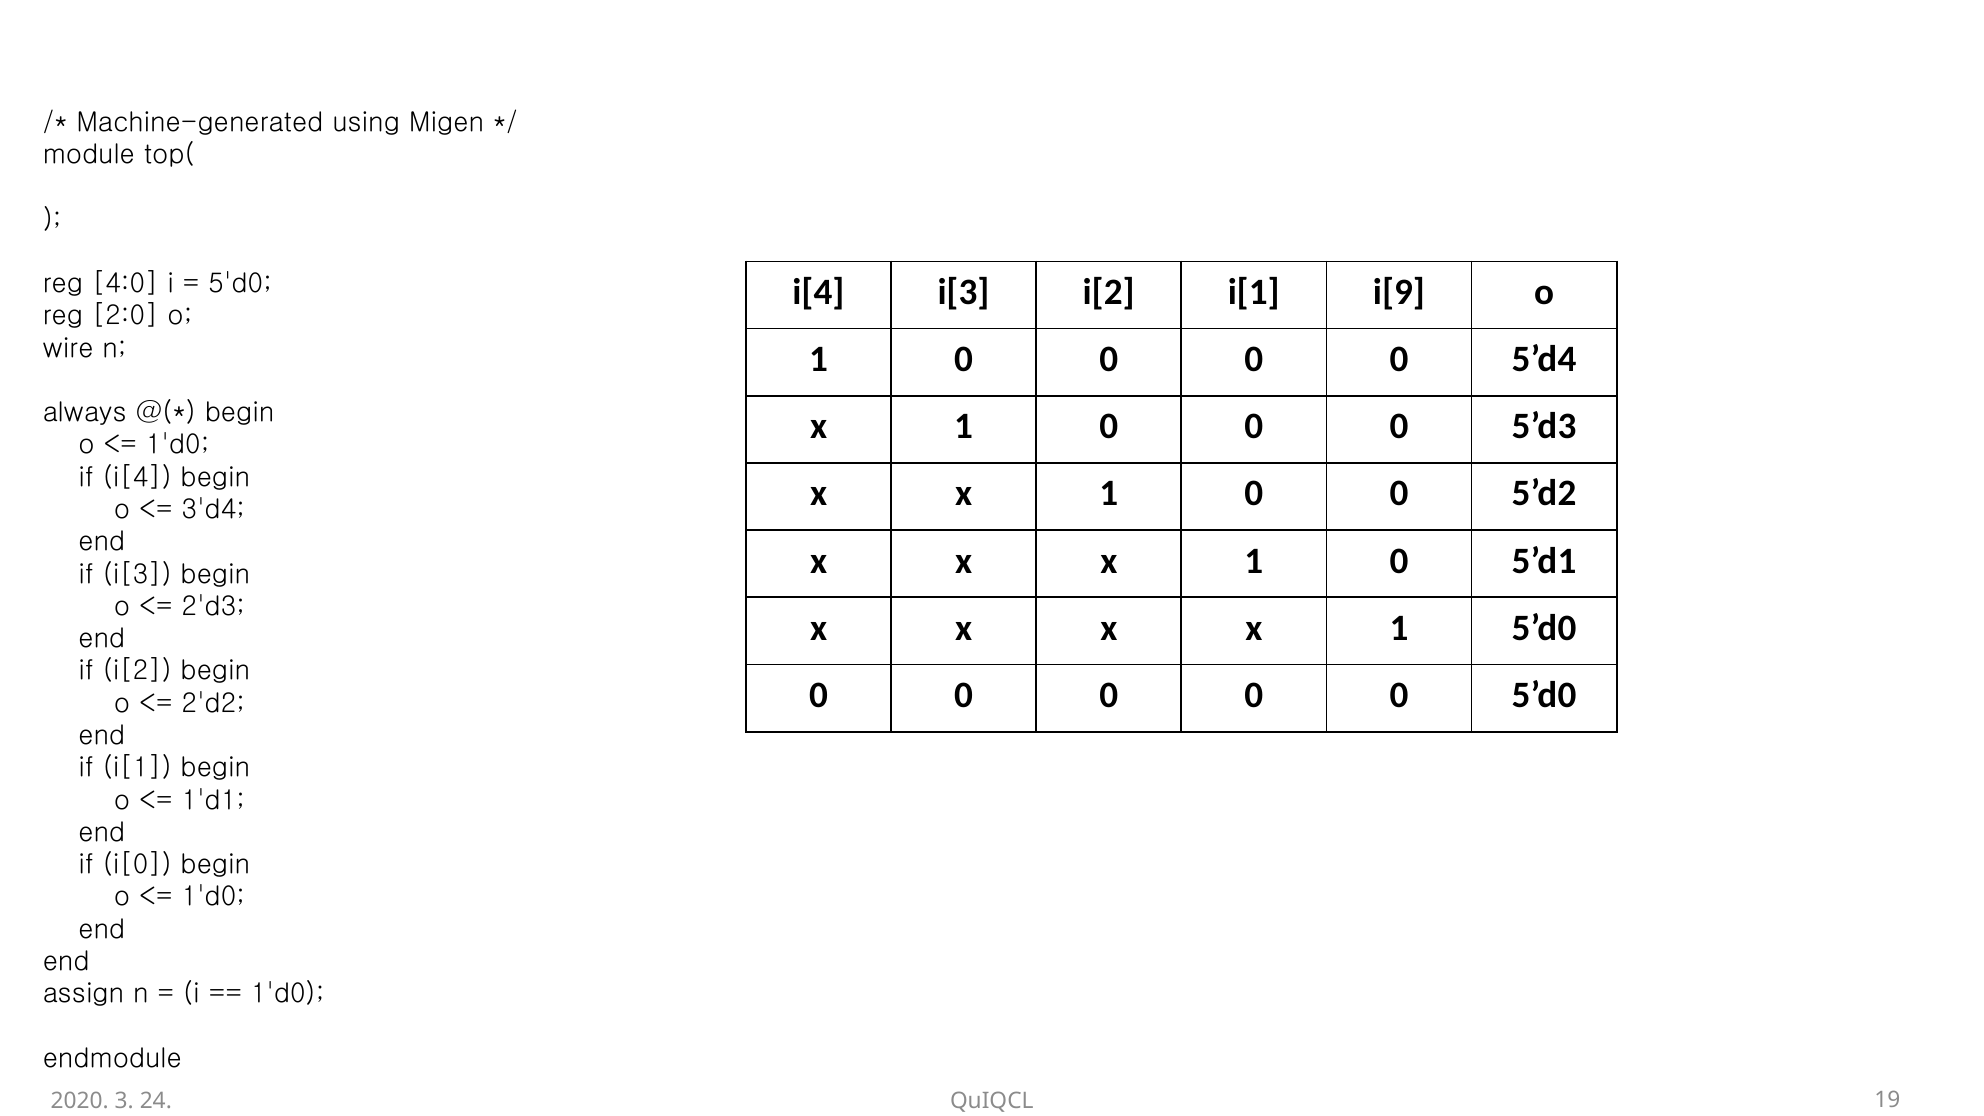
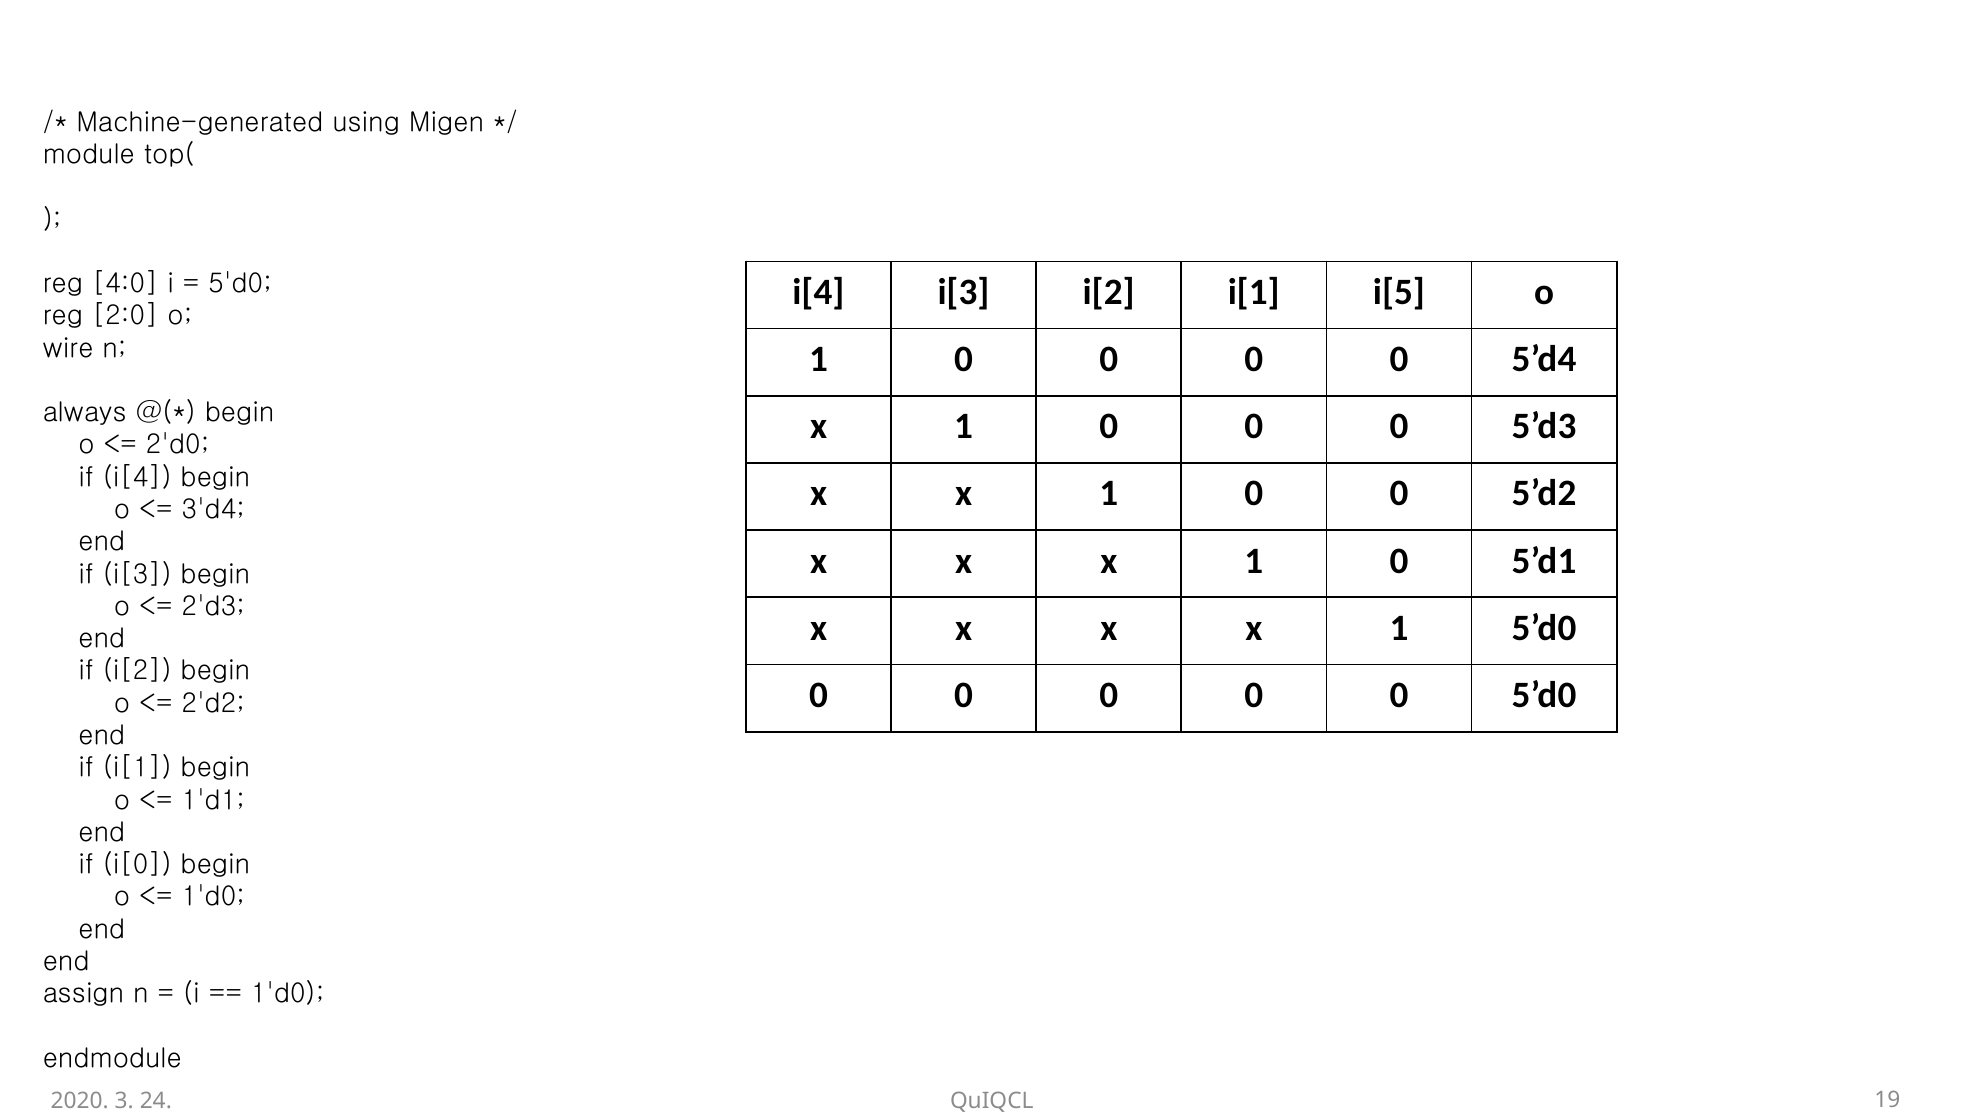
i[9: i[9 -> i[5
1'd0 at (178, 445): 1'd0 -> 2'd0
